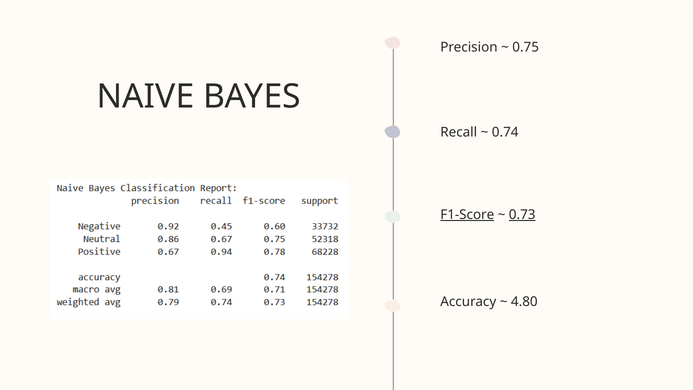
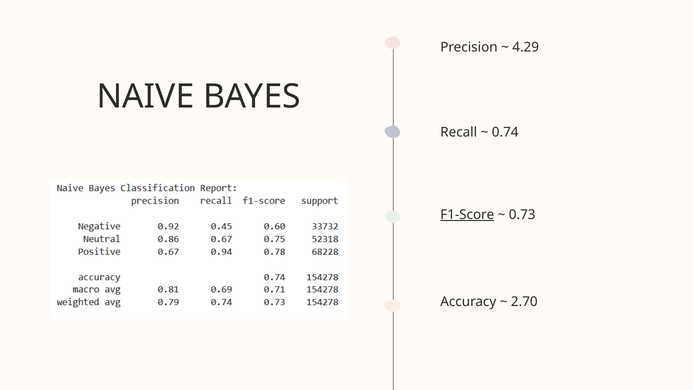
0.75: 0.75 -> 4.29
0.73 underline: present -> none
4.80: 4.80 -> 2.70
